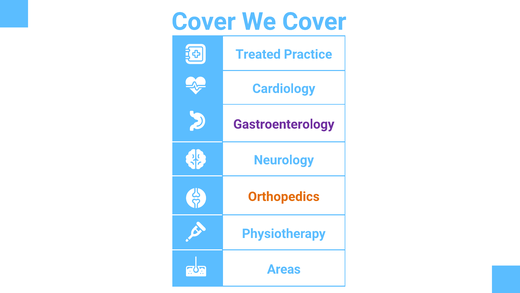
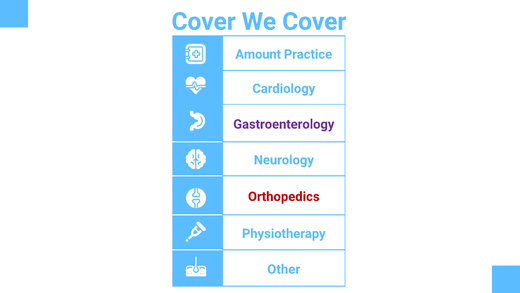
Treated: Treated -> Amount
Orthopedics colour: orange -> red
Areas: Areas -> Other
